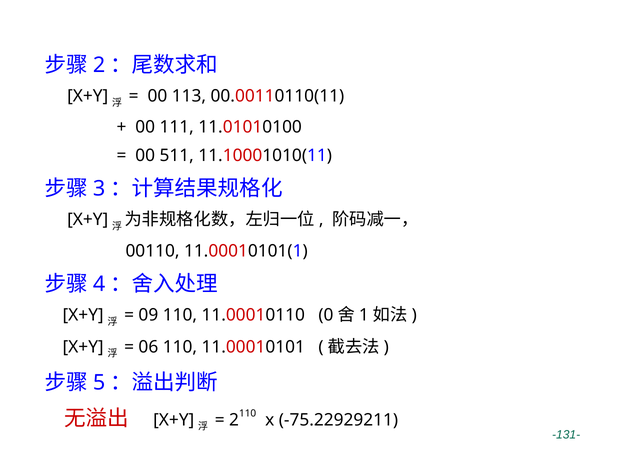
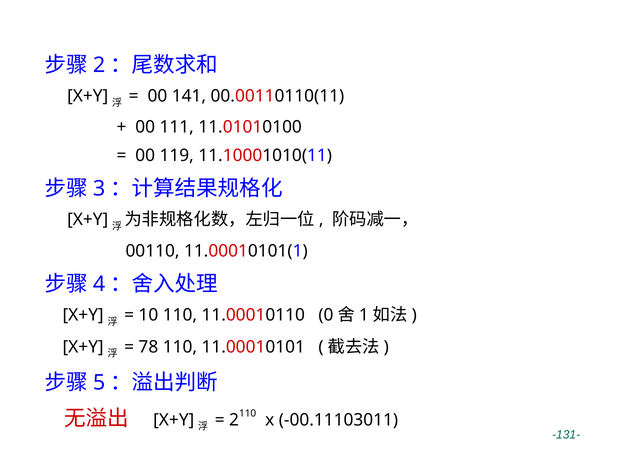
113: 113 -> 141
511: 511 -> 119
09: 09 -> 10
06: 06 -> 78
-75.22929211: -75.22929211 -> -00.11103011
